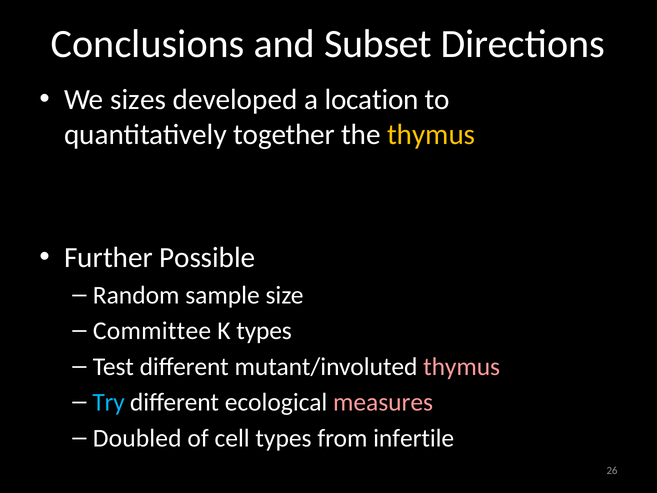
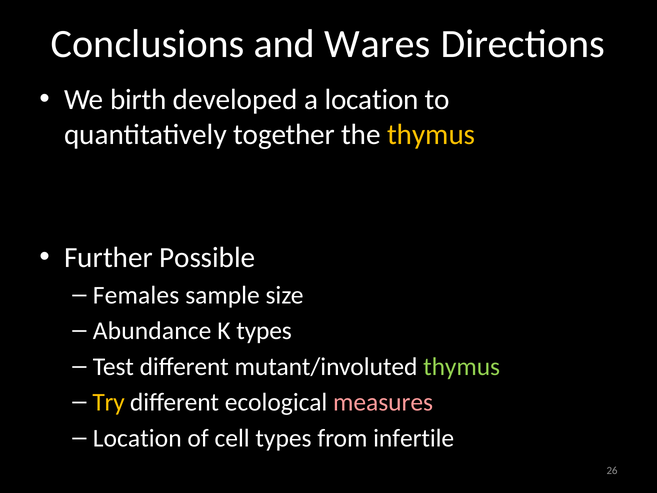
Subset: Subset -> Wares
sizes: sizes -> birth
Random: Random -> Females
Committee: Committee -> Abundance
thymus at (462, 366) colour: pink -> light green
Try colour: light blue -> yellow
Doubled at (137, 438): Doubled -> Location
